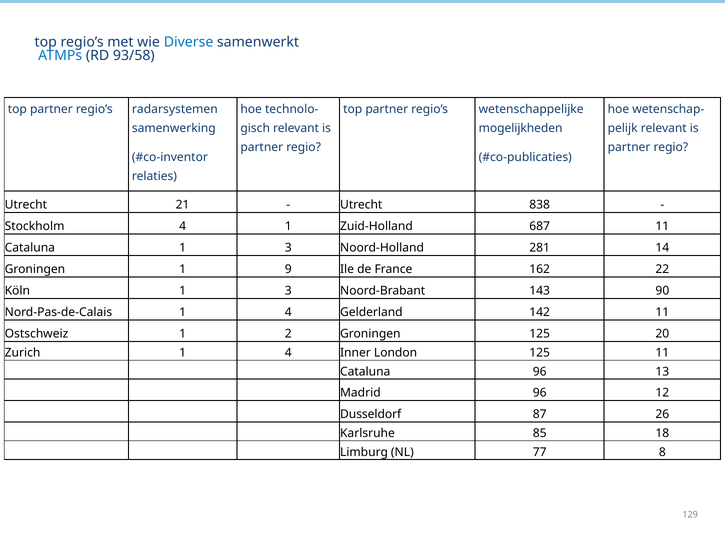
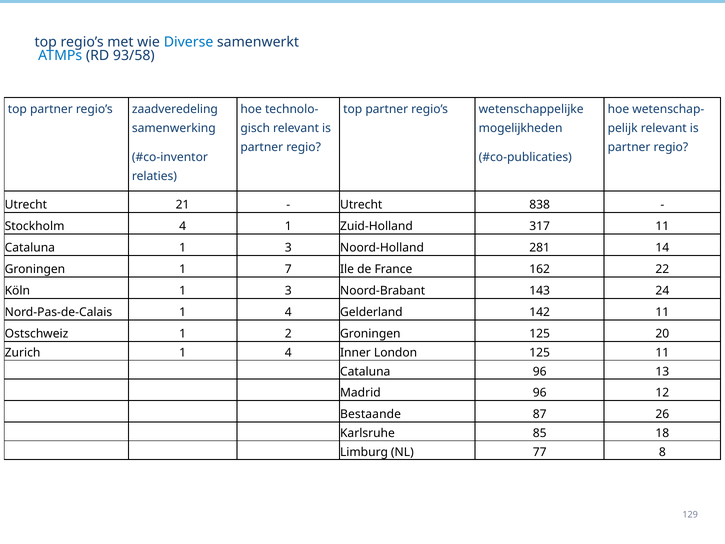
radarsystemen: radarsystemen -> zaadveredeling
687: 687 -> 317
9: 9 -> 7
90: 90 -> 24
Dusseldorf: Dusseldorf -> Bestaande
